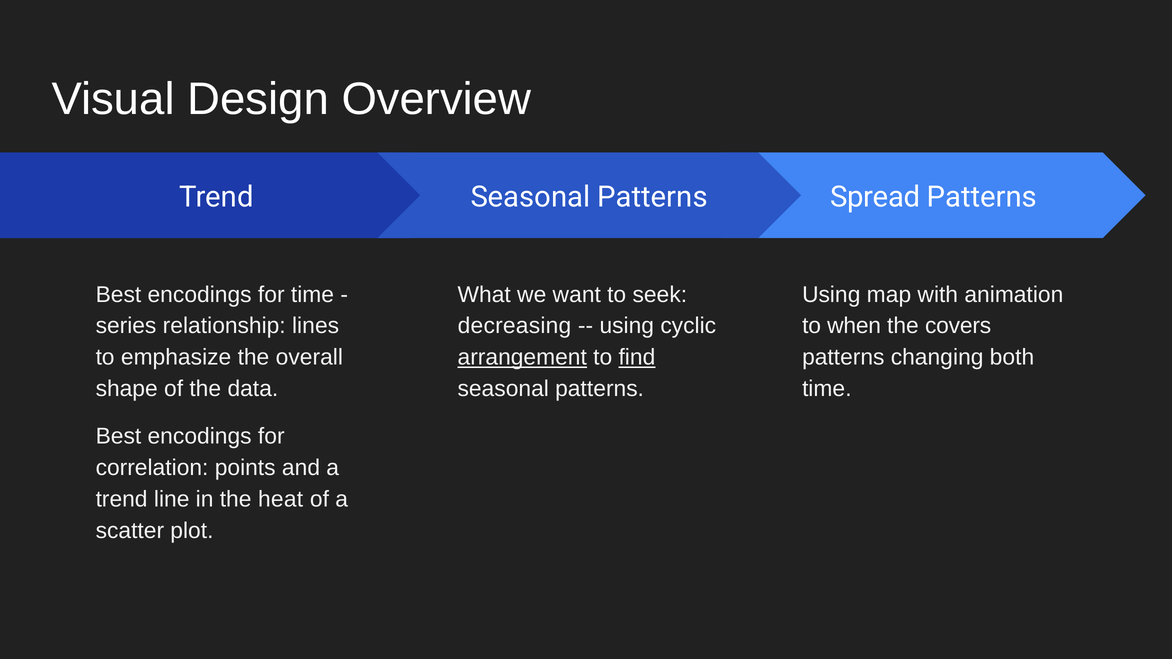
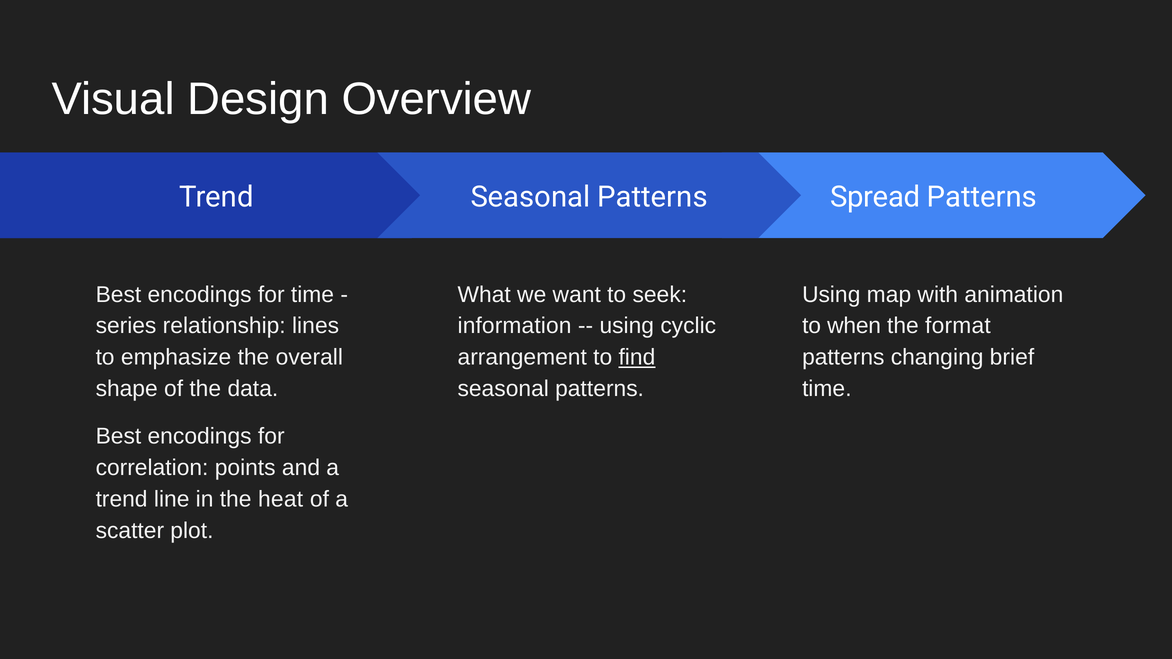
decreasing: decreasing -> information
covers: covers -> format
arrangement underline: present -> none
both: both -> brief
